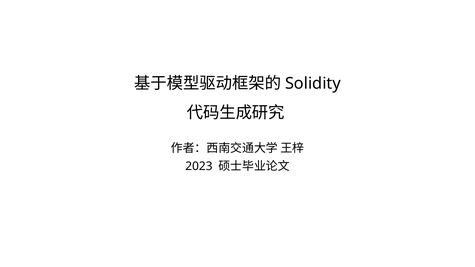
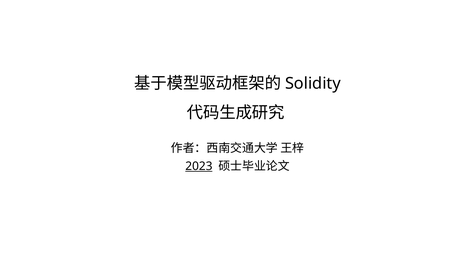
2023 underline: none -> present
